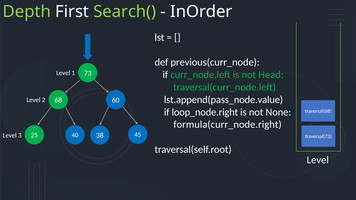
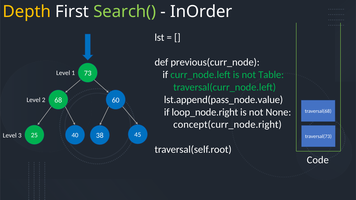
Depth colour: light green -> yellow
Head: Head -> Table
formula(curr_node.right: formula(curr_node.right -> concept(curr_node.right
Level at (318, 160): Level -> Code
